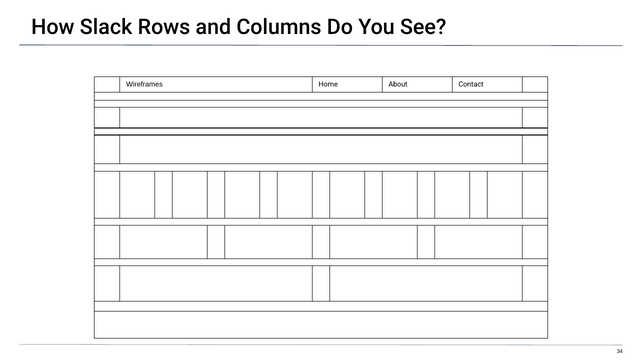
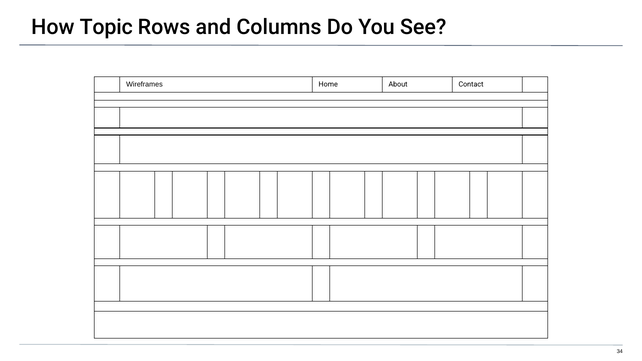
Slack: Slack -> Topic
